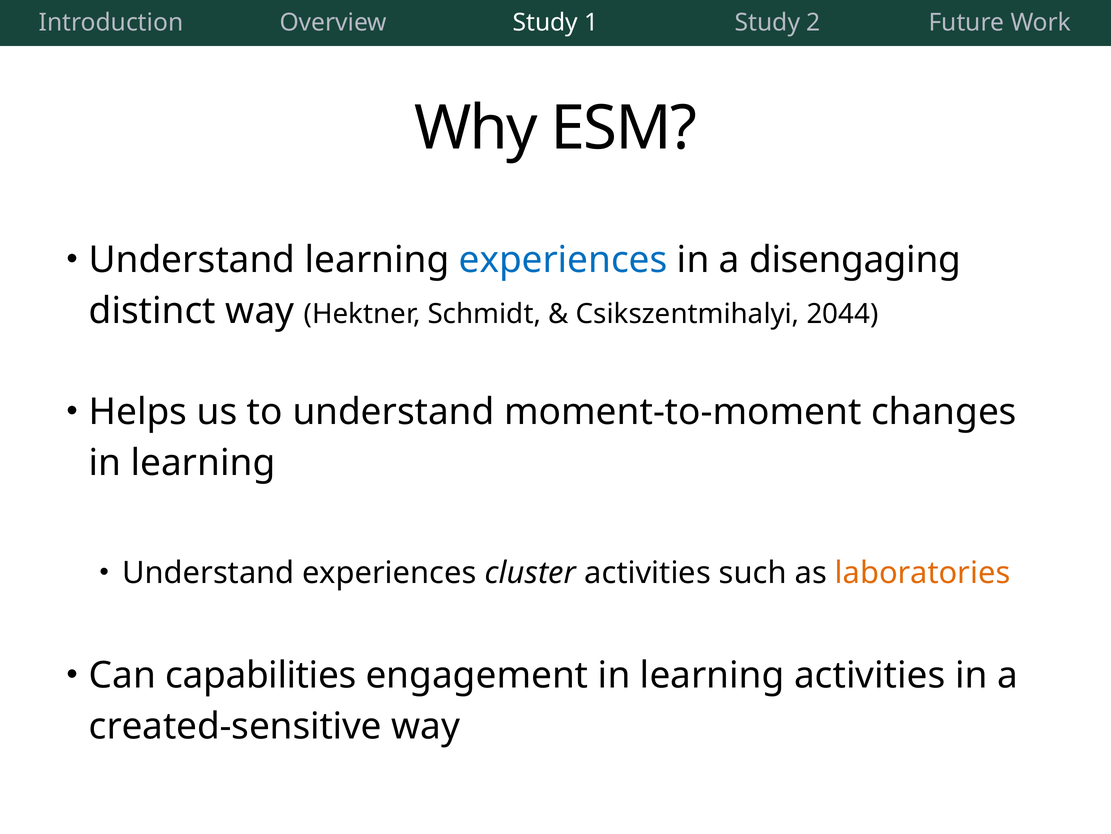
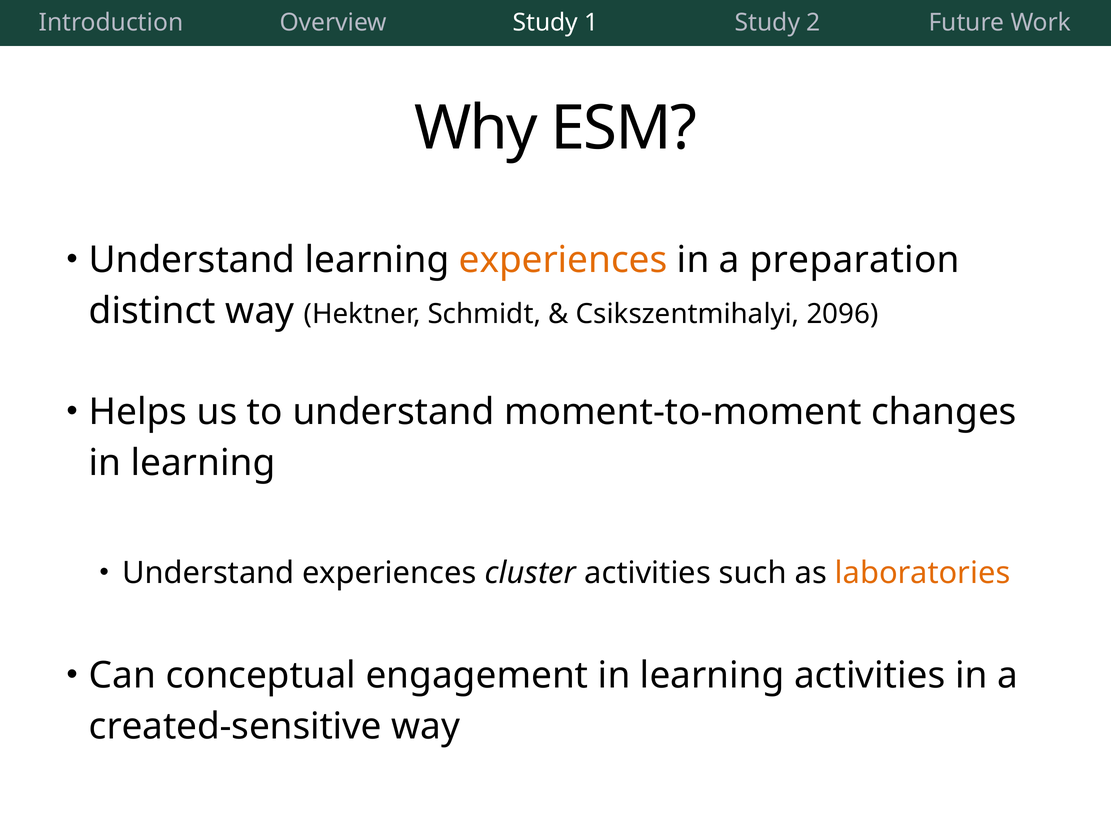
experiences at (563, 260) colour: blue -> orange
disengaging: disengaging -> preparation
2044: 2044 -> 2096
capabilities: capabilities -> conceptual
